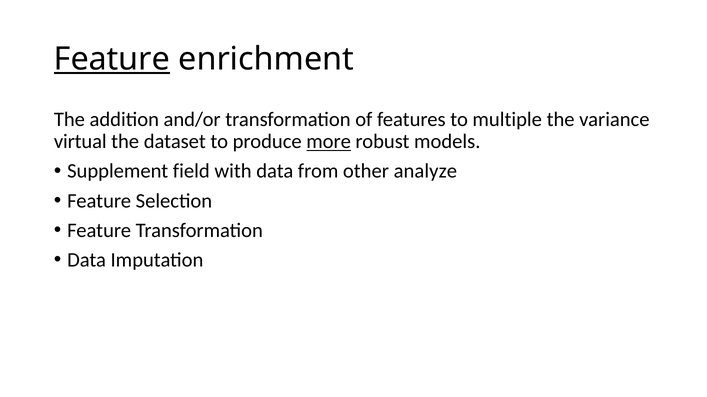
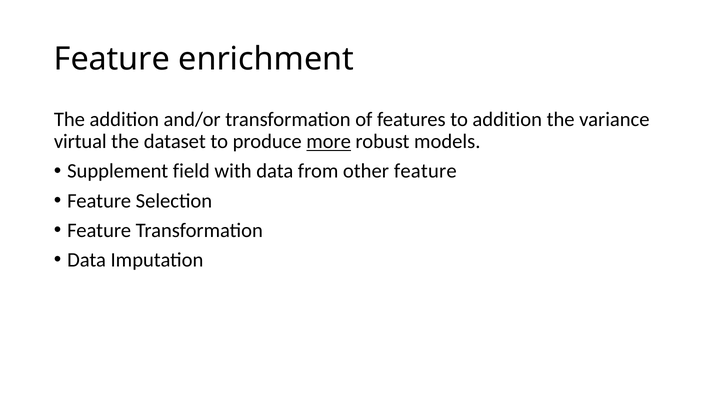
Feature at (112, 59) underline: present -> none
to multiple: multiple -> addition
other analyze: analyze -> feature
